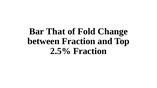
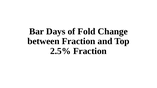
That: That -> Days
